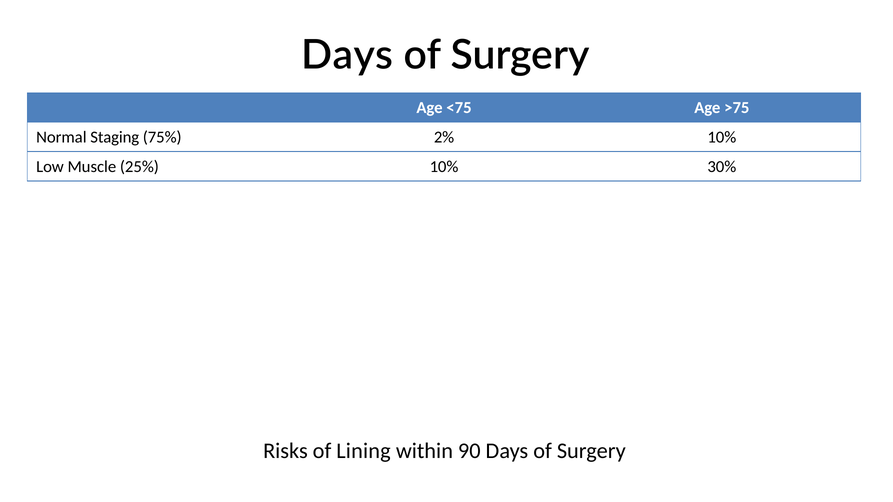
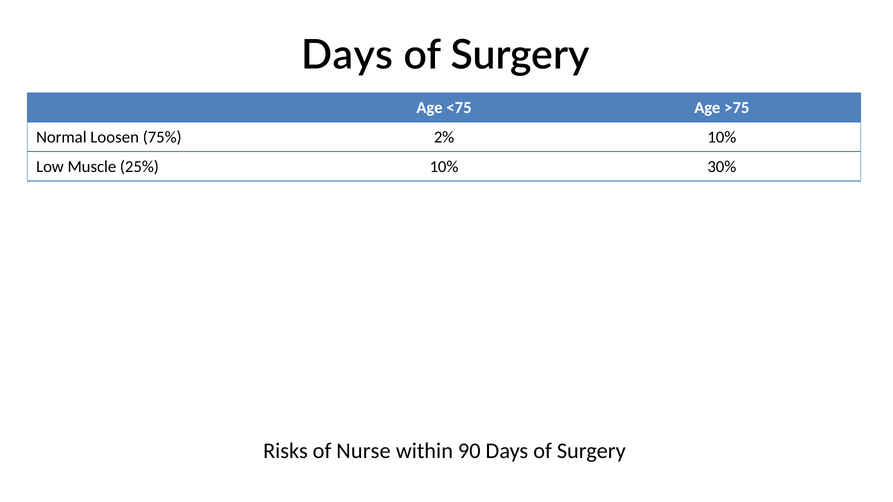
Staging: Staging -> Loosen
Lining: Lining -> Nurse
